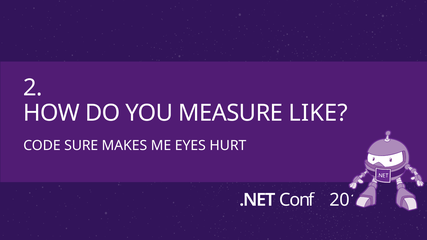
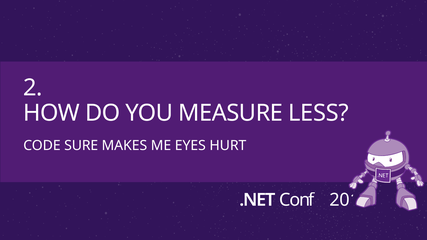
LIKE: LIKE -> LESS
